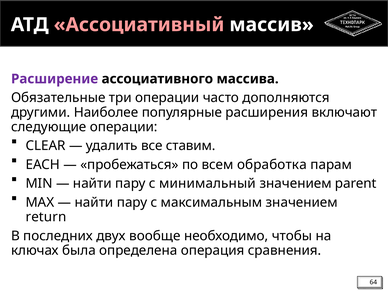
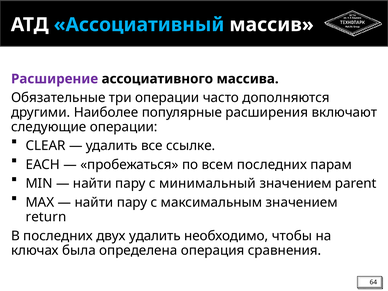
Ассоциативный colour: pink -> light blue
ставим: ставим -> ссылке
всем обработка: обработка -> последних
двух вообще: вообще -> удалить
